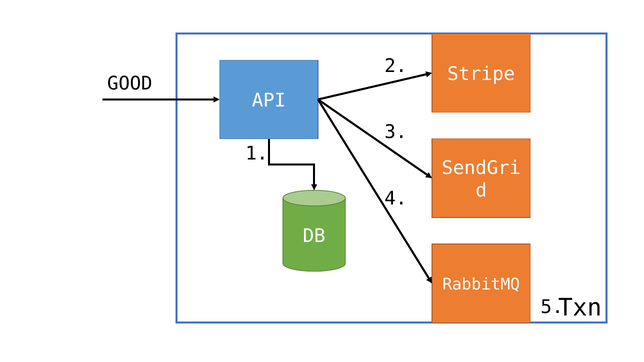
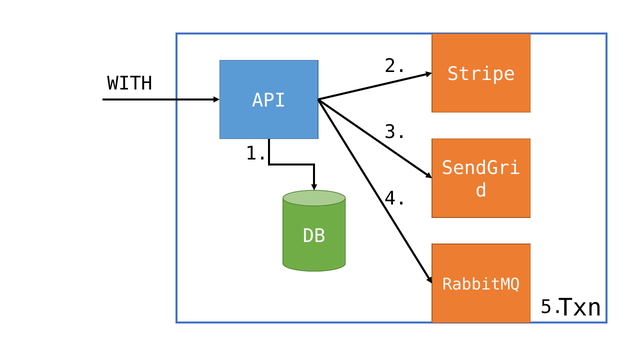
GOOD: GOOD -> WITH
